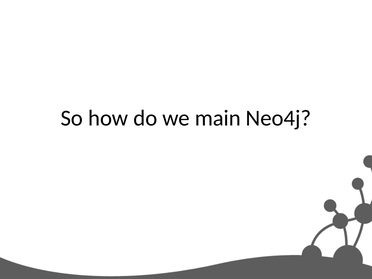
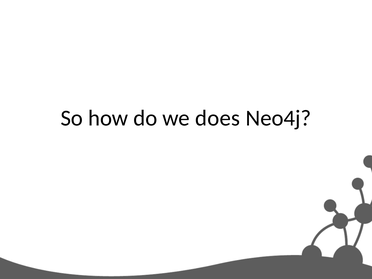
main: main -> does
